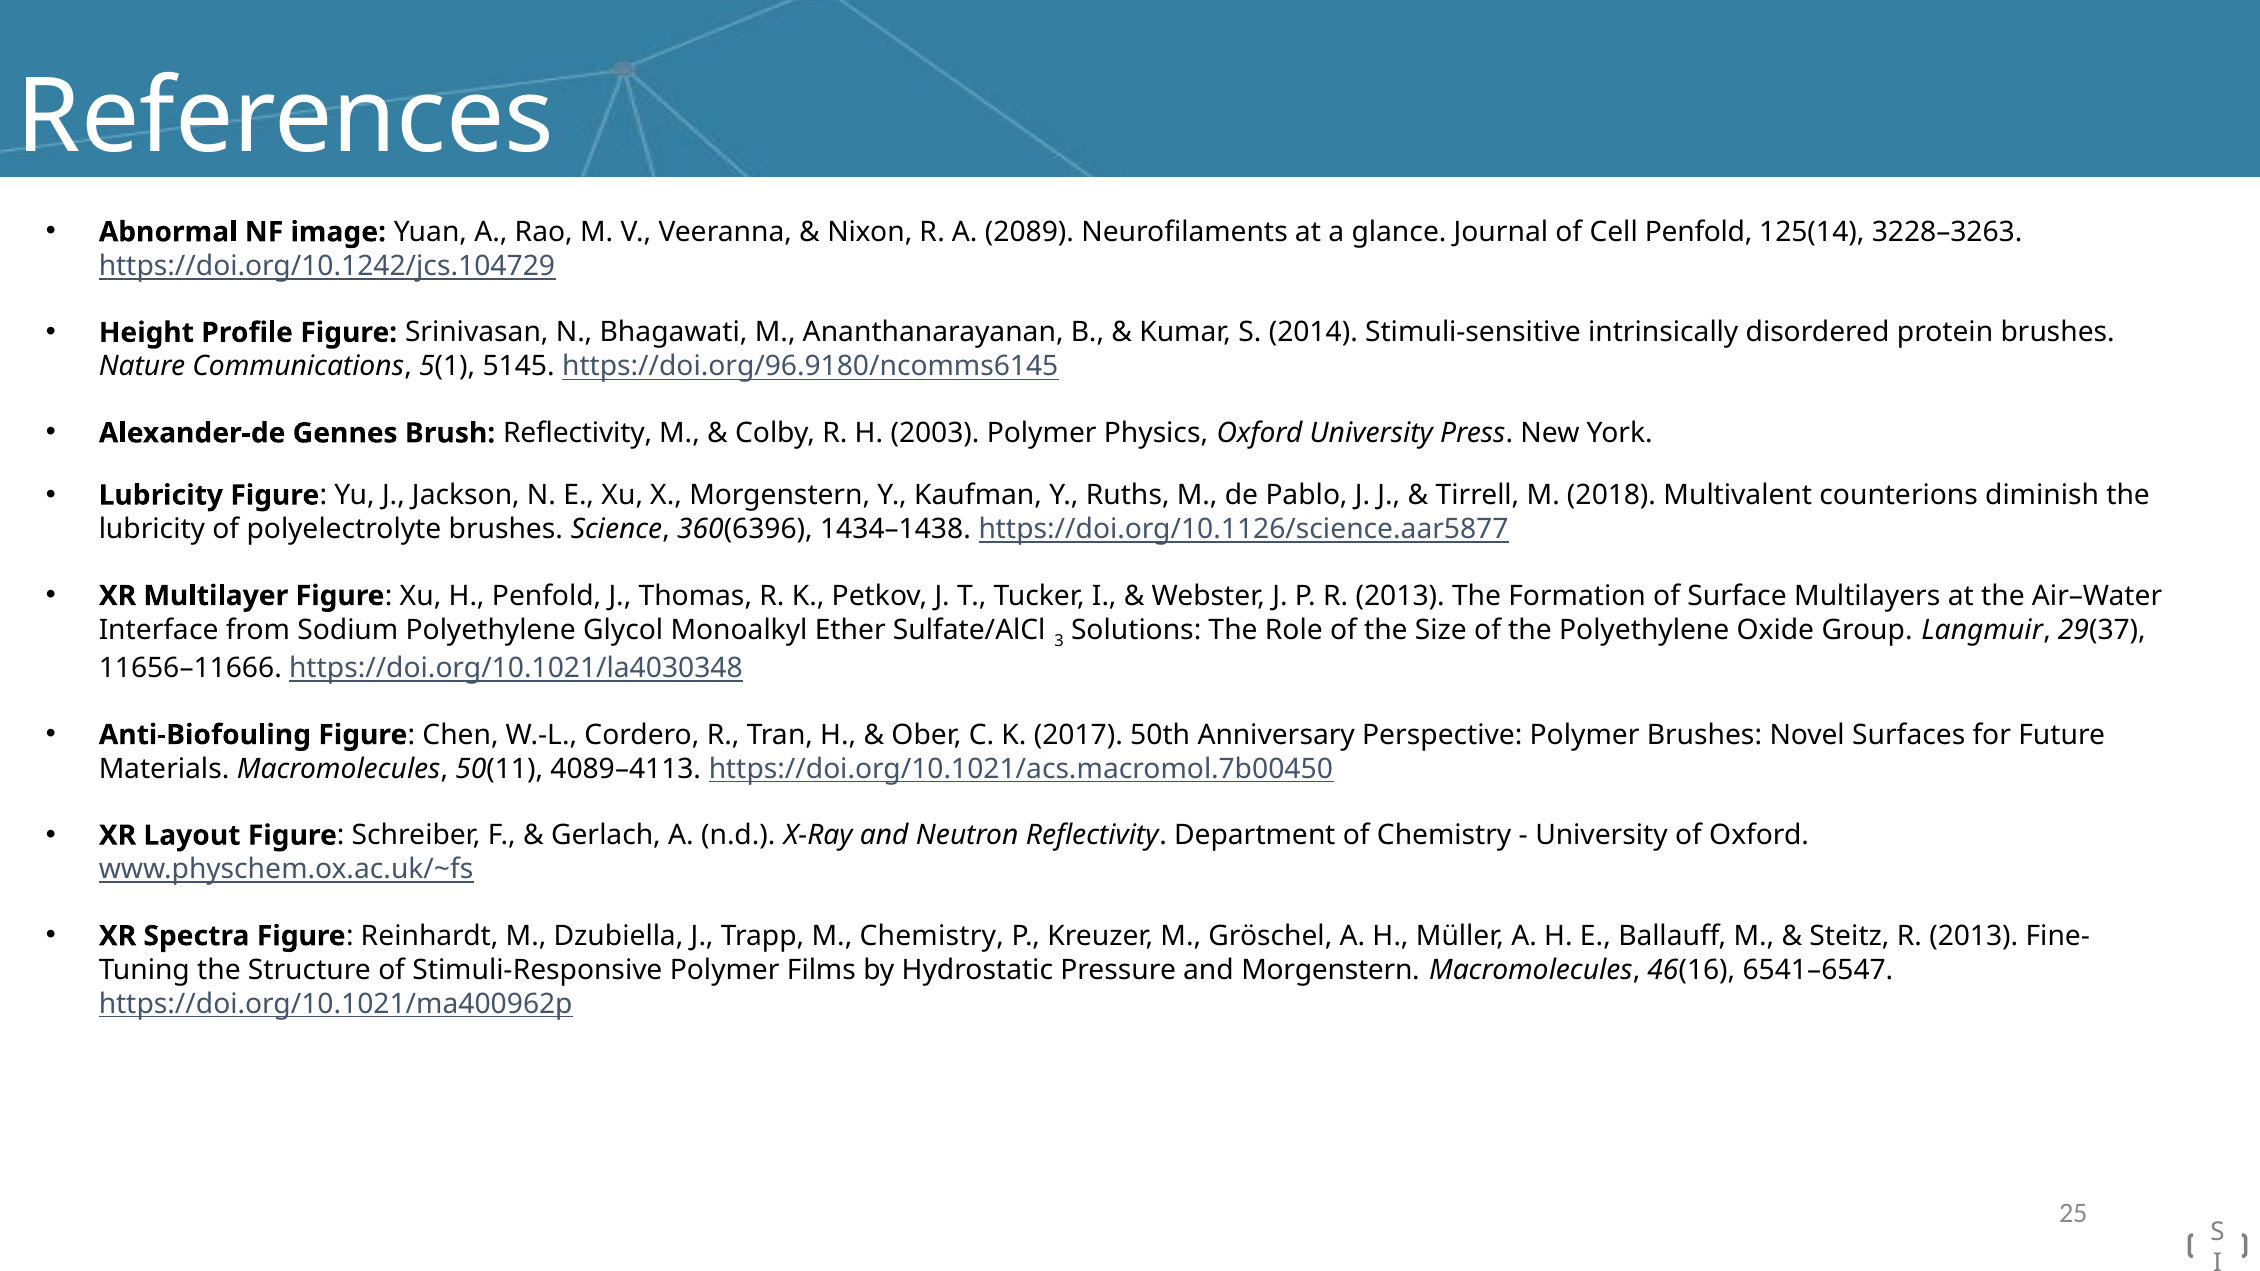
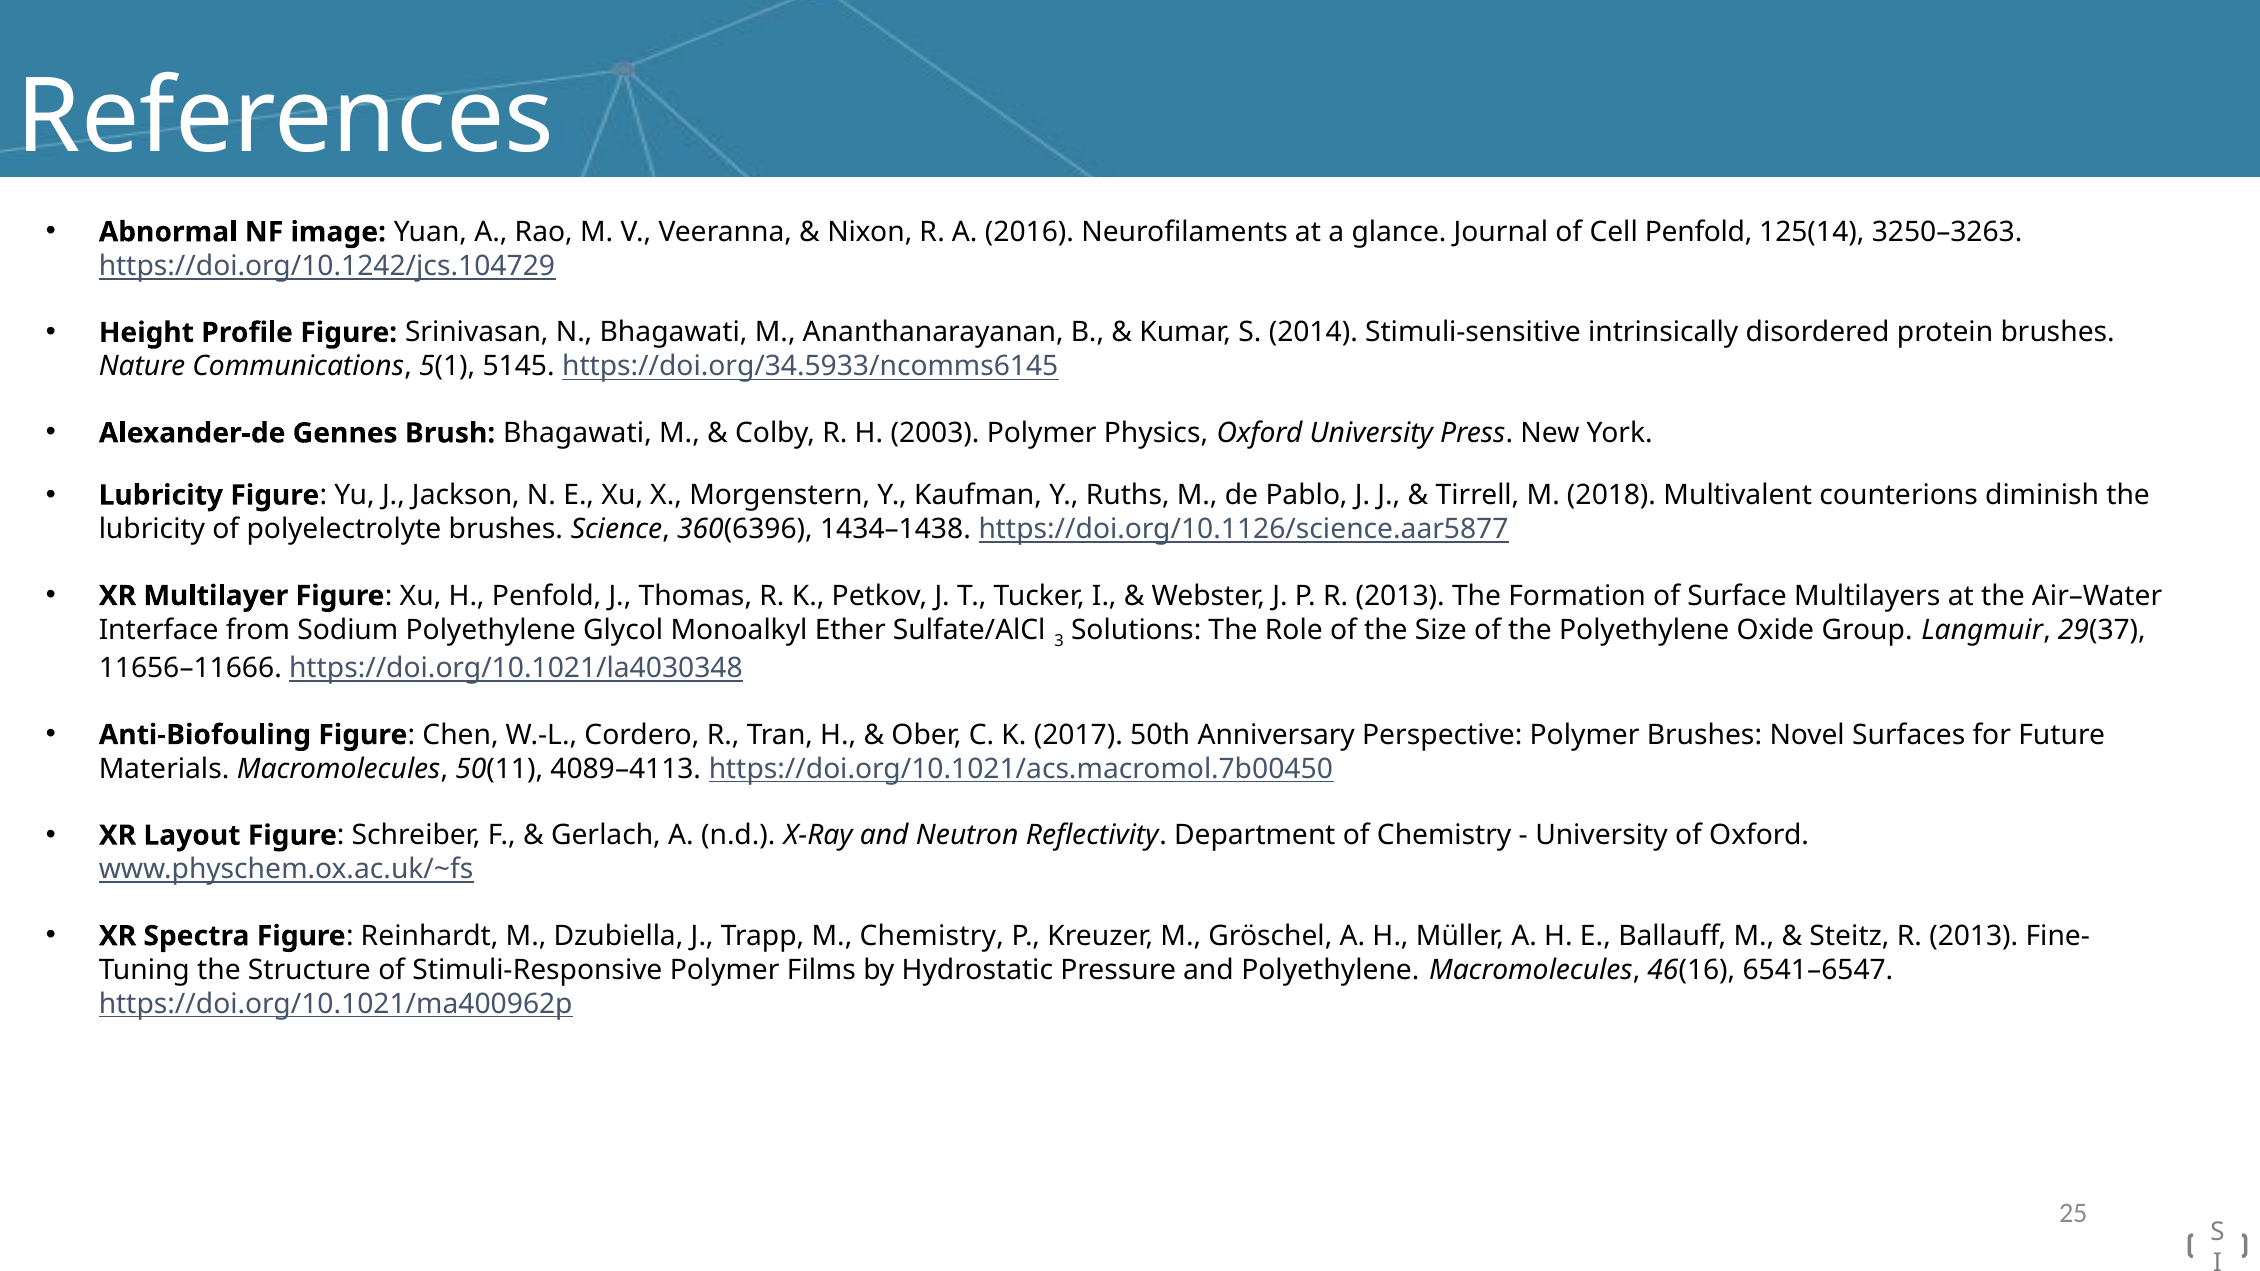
2089: 2089 -> 2016
3228–3263: 3228–3263 -> 3250–3263
https://doi.org/96.9180/ncomms6145: https://doi.org/96.9180/ncomms6145 -> https://doi.org/34.5933/ncomms6145
Brush Reflectivity: Reflectivity -> Bhagawati
and Morgenstern: Morgenstern -> Polyethylene
